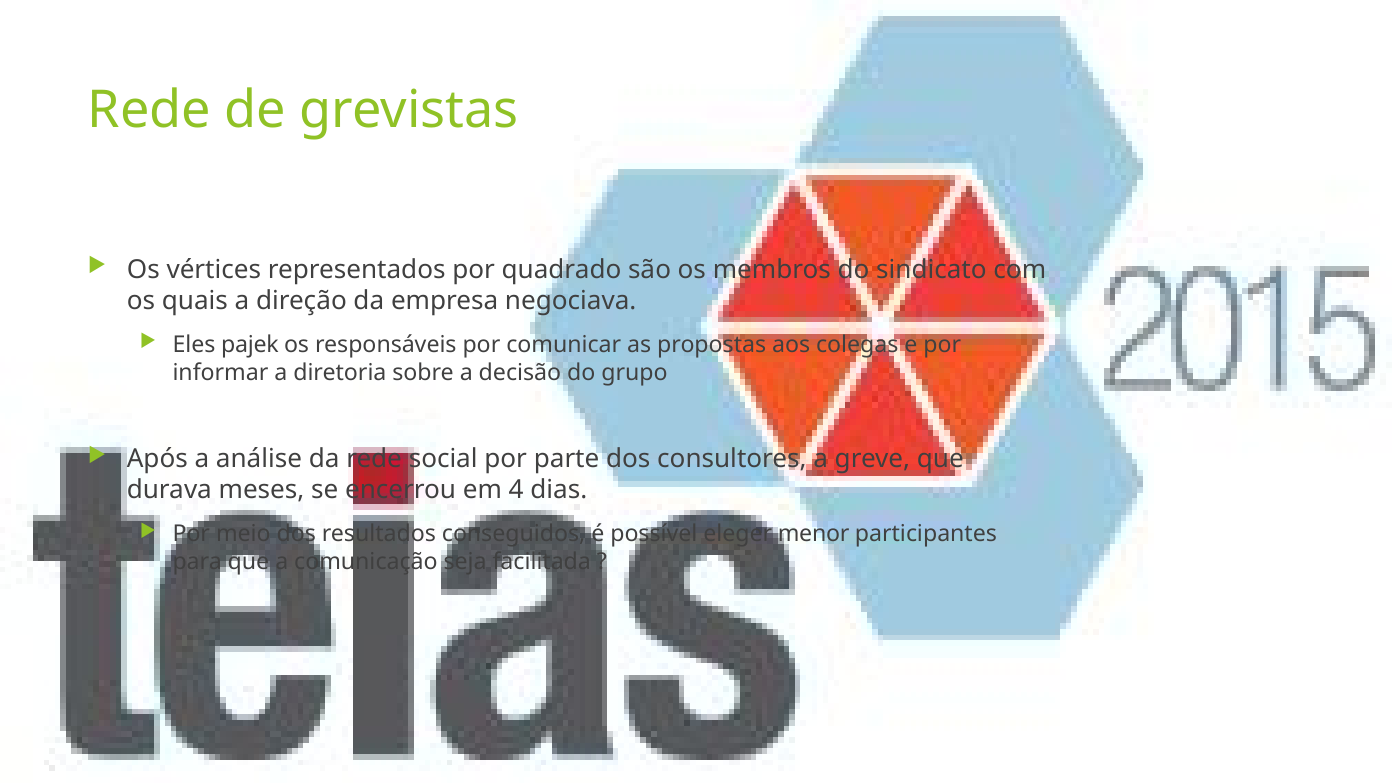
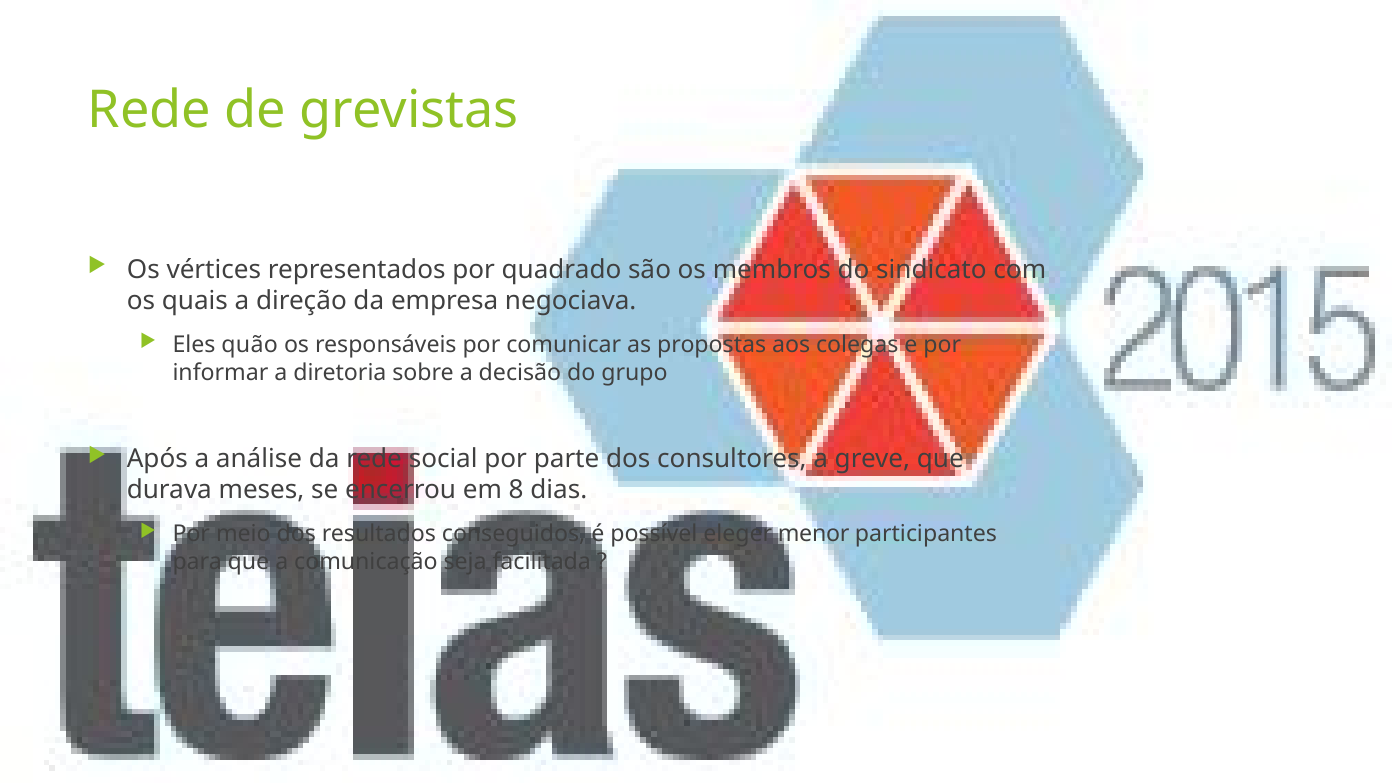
pajek: pajek -> quão
4: 4 -> 8
